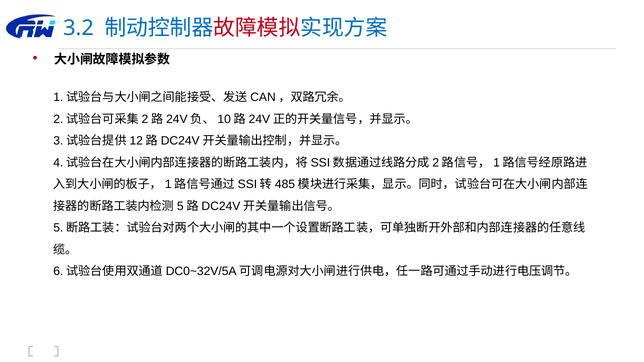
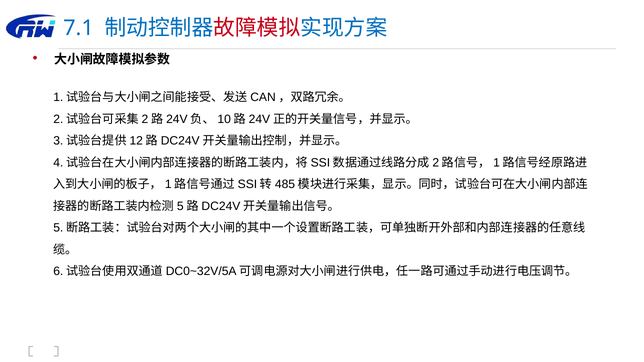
3.2: 3.2 -> 7.1
